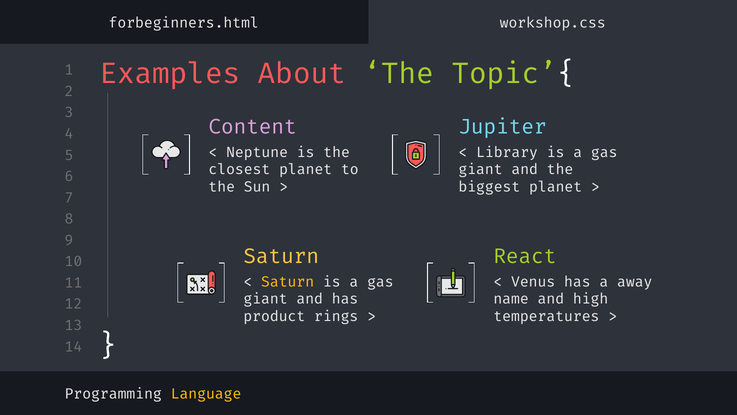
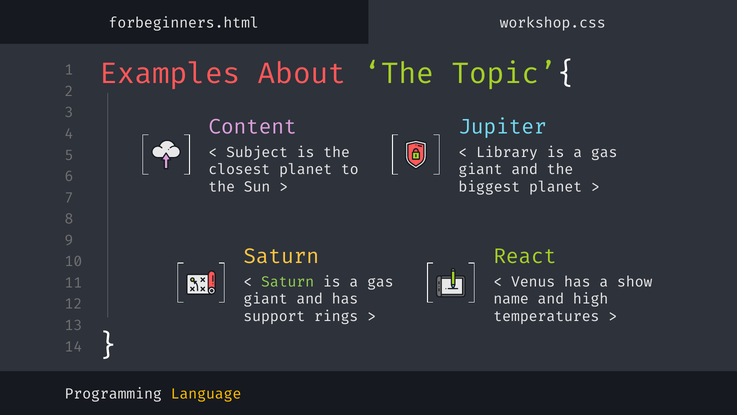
Neptune: Neptune -> Subject
Saturn at (288, 282) colour: yellow -> light green
away: away -> show
product: product -> support
